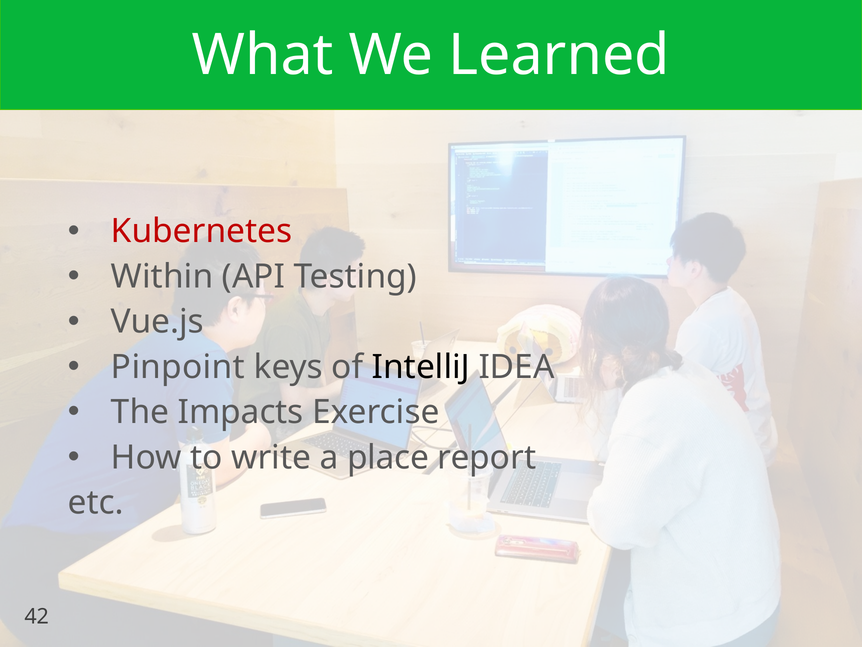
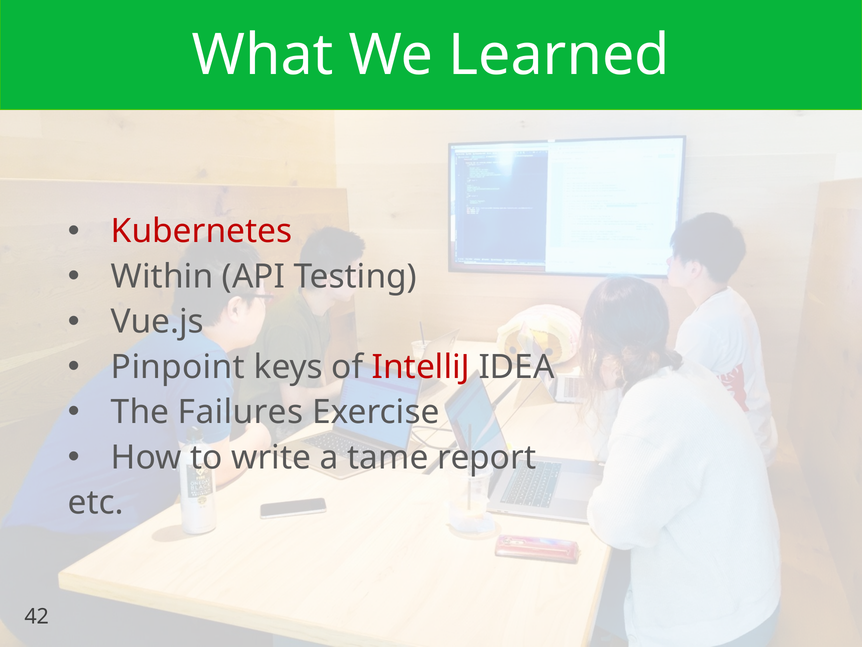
IntelliJ colour: black -> red
Impacts: Impacts -> Failures
place: place -> tame
